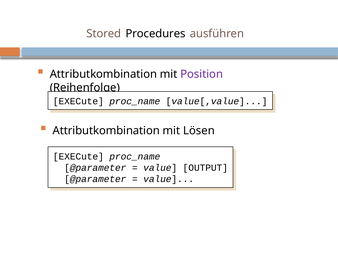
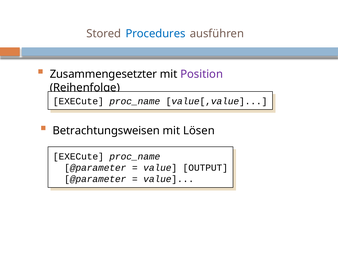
Procedures colour: black -> blue
Attributkombination at (103, 74): Attributkombination -> Zusammengesetzter
Attributkombination at (106, 130): Attributkombination -> Betrachtungsweisen
